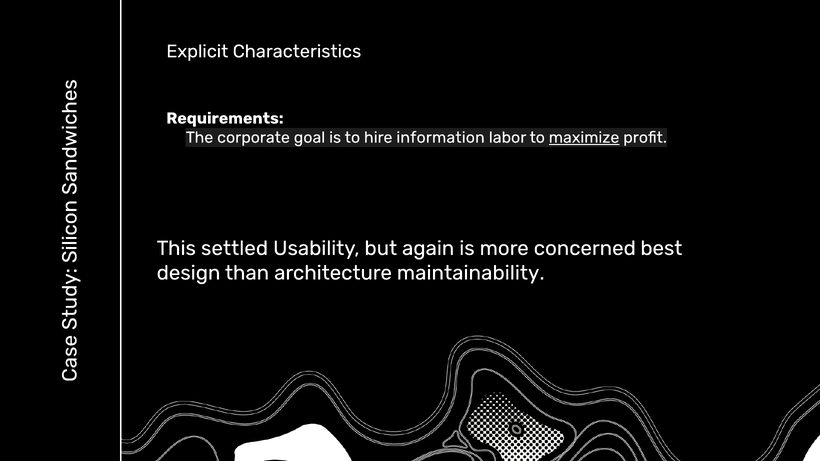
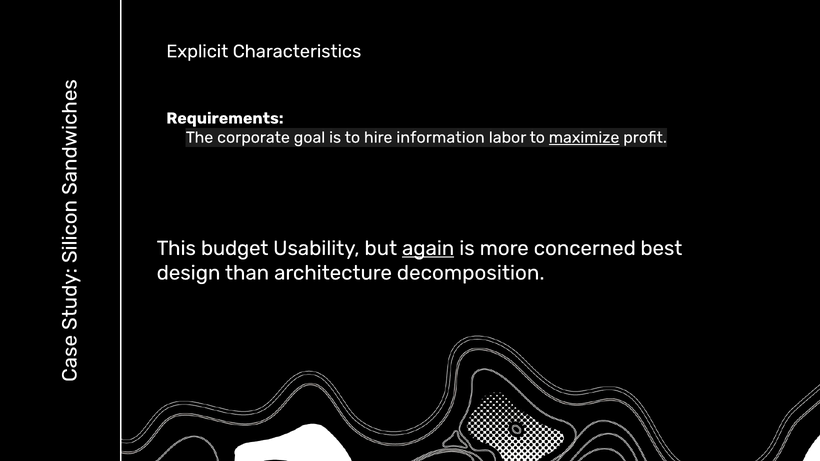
settled: settled -> budget
again underline: none -> present
maintainability: maintainability -> decomposition
